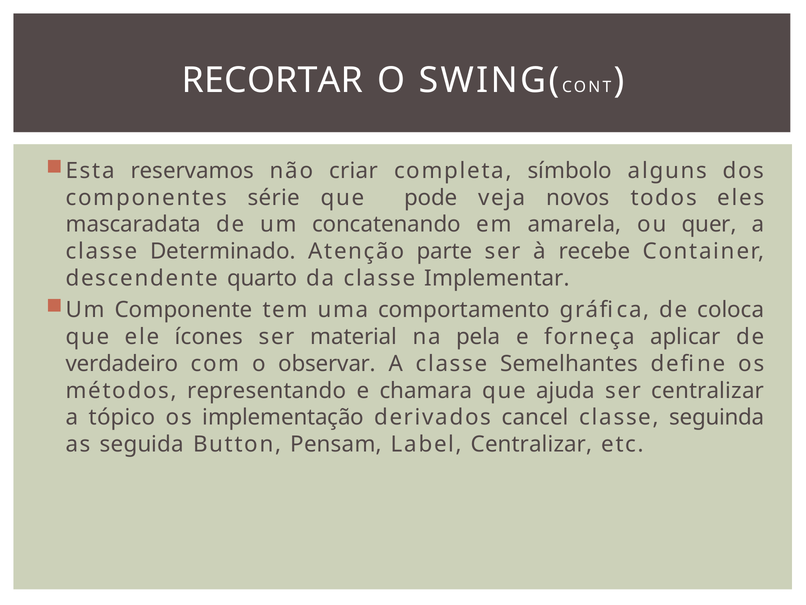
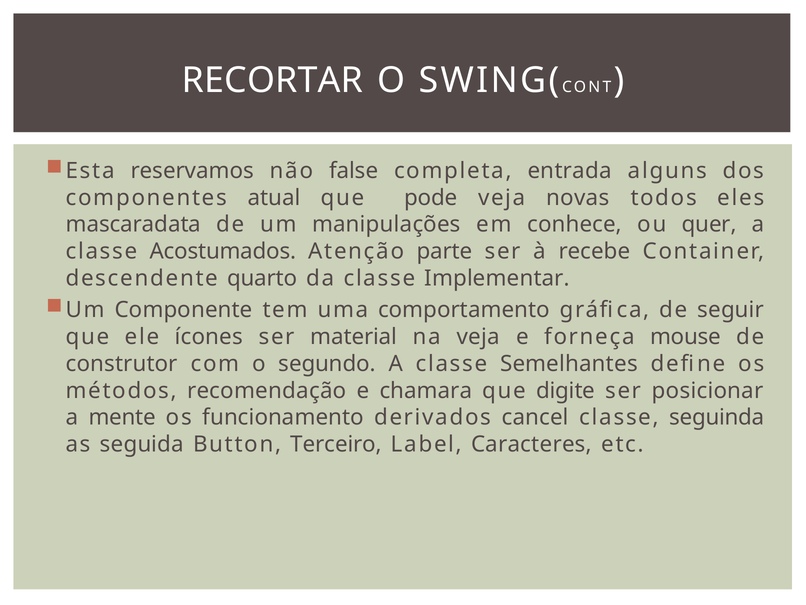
criar: criar -> false
símbolo: símbolo -> entrada
série: série -> atual
novos: novos -> novas
concatenando: concatenando -> manipulações
amarela: amarela -> conhece
Determinado: Determinado -> Acostumados
coloca: coloca -> seguir
na pela: pela -> veja
aplicar: aplicar -> mouse
verdadeiro: verdadeiro -> construtor
observar: observar -> segundo
representando: representando -> recomendação
ajuda: ajuda -> digite
ser centralizar: centralizar -> posicionar
tópico: tópico -> mente
implementação: implementação -> funcionamento
Pensam: Pensam -> Terceiro
Label Centralizar: Centralizar -> Caracteres
